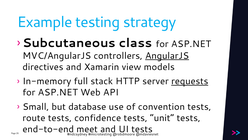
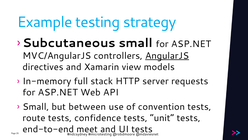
class at (135, 43): class -> small
requests underline: present -> none
database: database -> between
